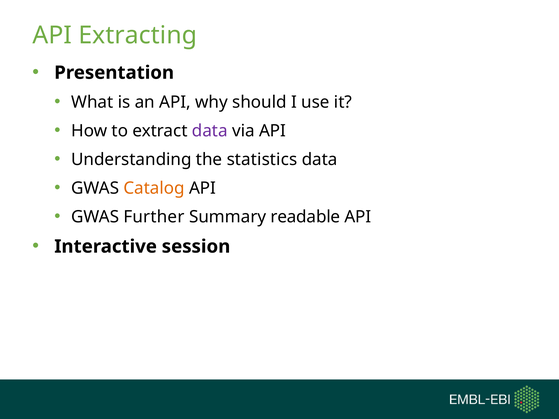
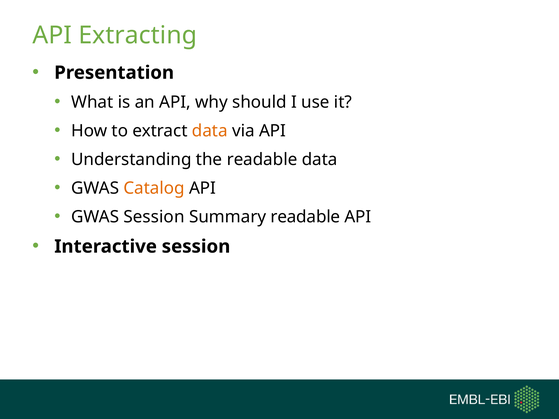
data at (210, 131) colour: purple -> orange
the statistics: statistics -> readable
GWAS Further: Further -> Session
